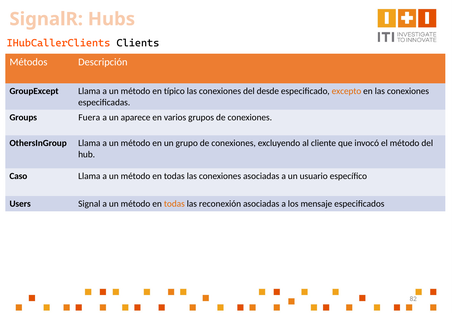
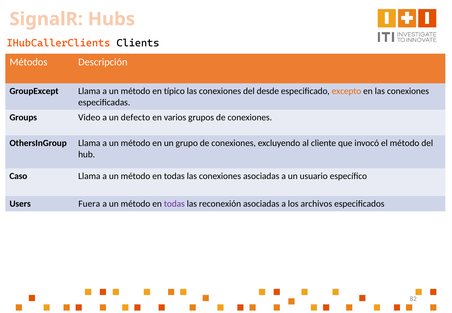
Fuera: Fuera -> Video
aparece: aparece -> defecto
Signal: Signal -> Fuera
todas at (174, 204) colour: orange -> purple
mensaje: mensaje -> archivos
